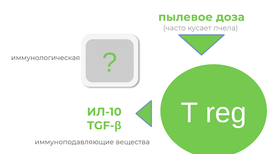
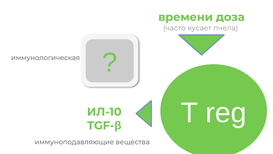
пылевое: пылевое -> времени
